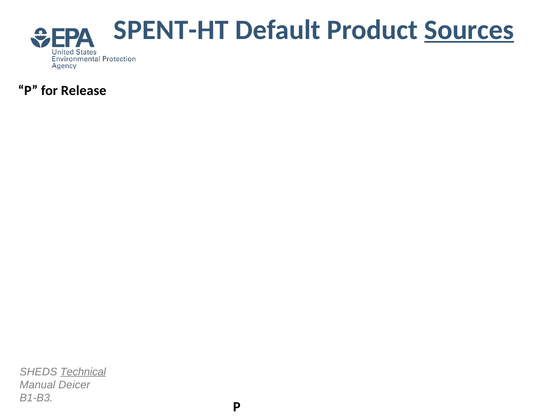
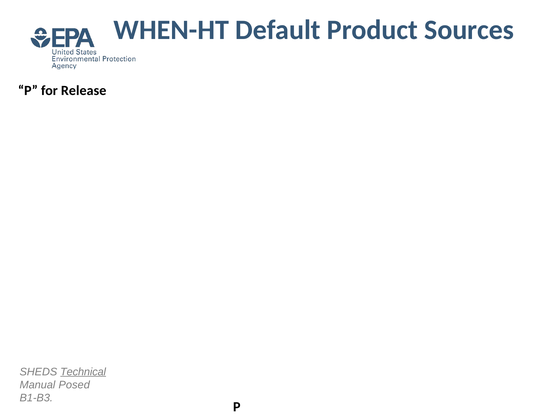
SPENT-HT: SPENT-HT -> WHEN-HT
Sources underline: present -> none
Deicer: Deicer -> Posed
